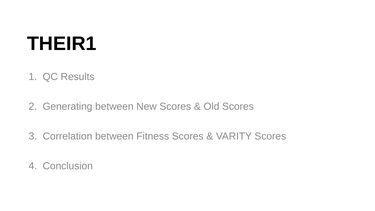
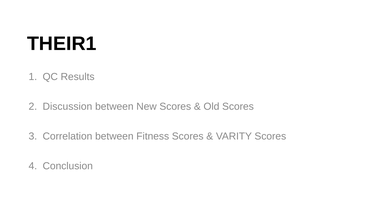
Generating: Generating -> Discussion
